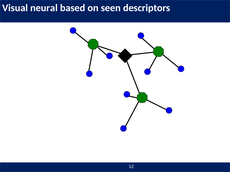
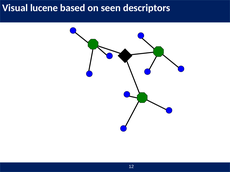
neural: neural -> lucene
